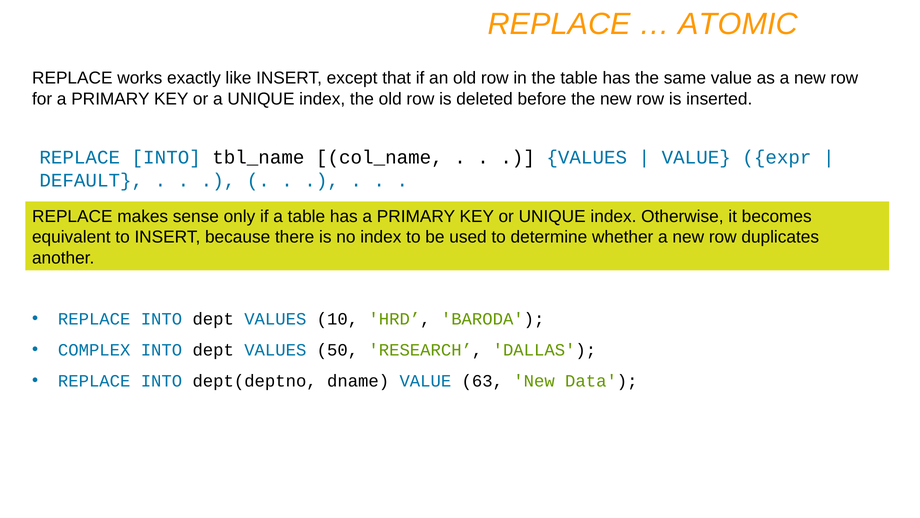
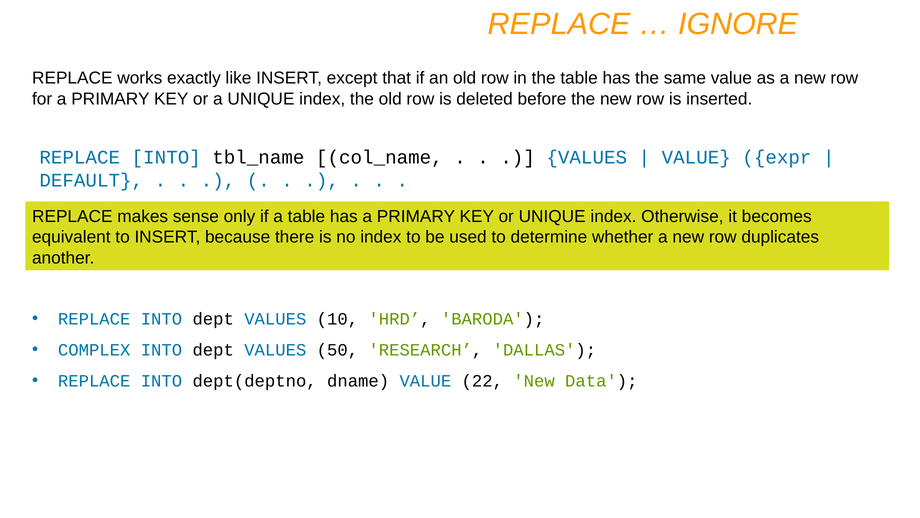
ATOMIC: ATOMIC -> IGNORE
63: 63 -> 22
